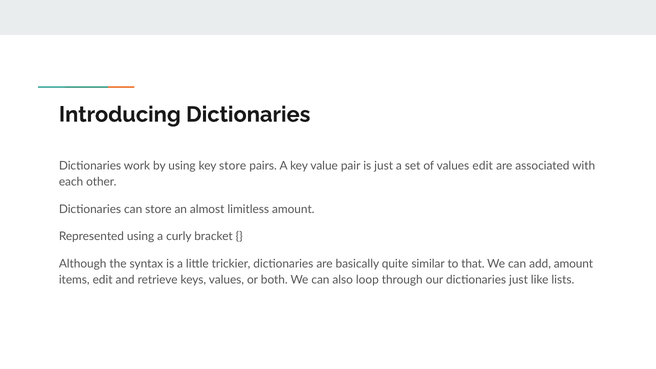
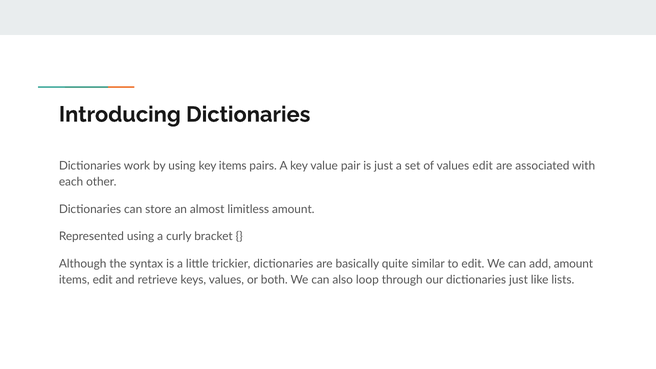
key store: store -> items
to that: that -> edit
